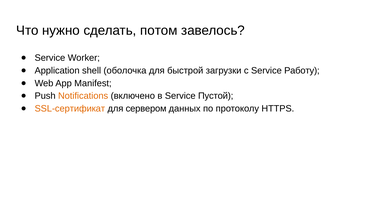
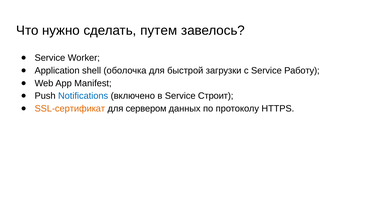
потом: потом -> путем
Notifications colour: orange -> blue
Пустой: Пустой -> Строит
